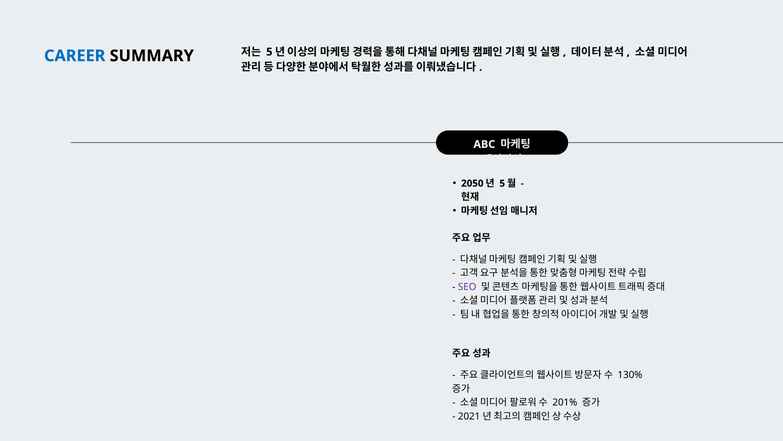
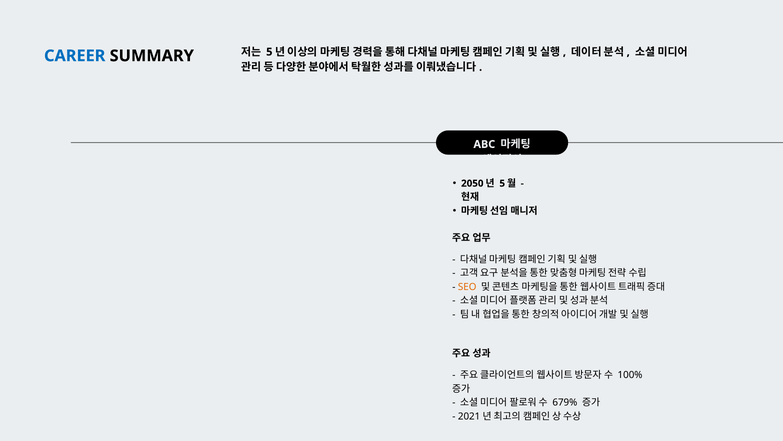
SEO colour: purple -> orange
130%: 130% -> 100%
201%: 201% -> 679%
